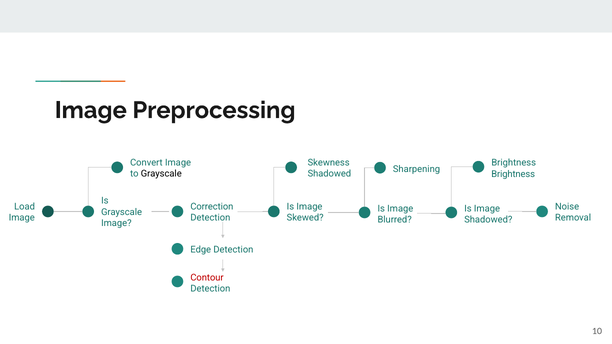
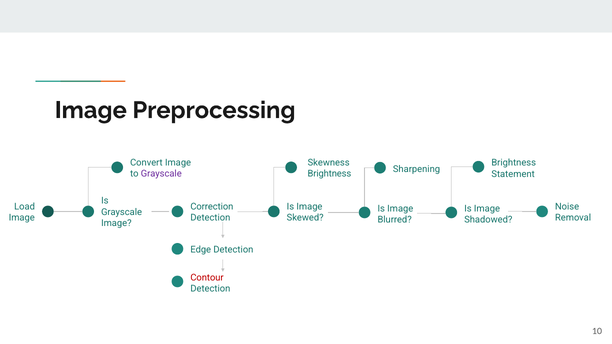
Grayscale at (161, 174) colour: black -> purple
Shadowed at (329, 174): Shadowed -> Brightness
Brightness at (513, 174): Brightness -> Statement
